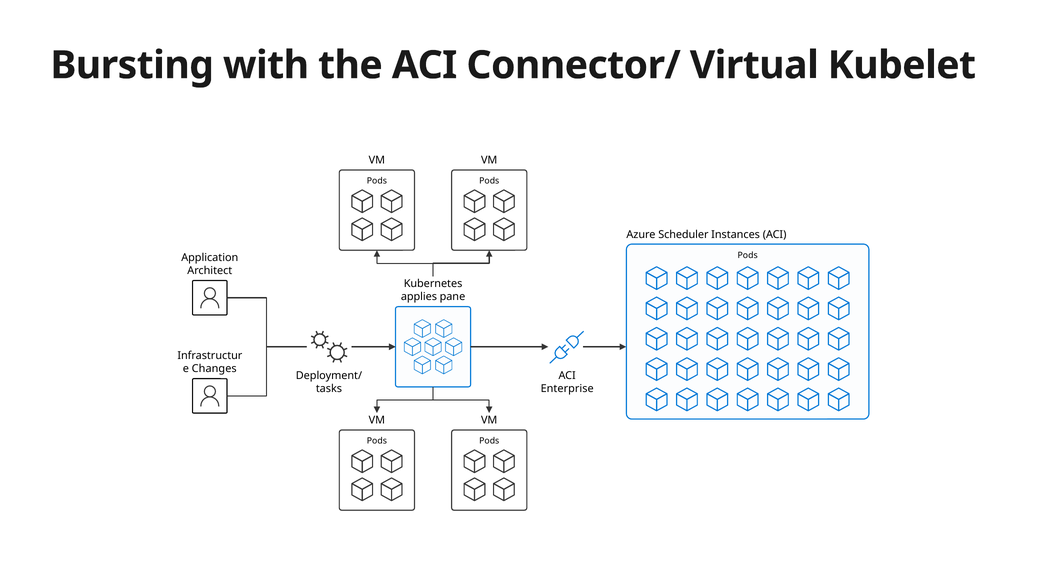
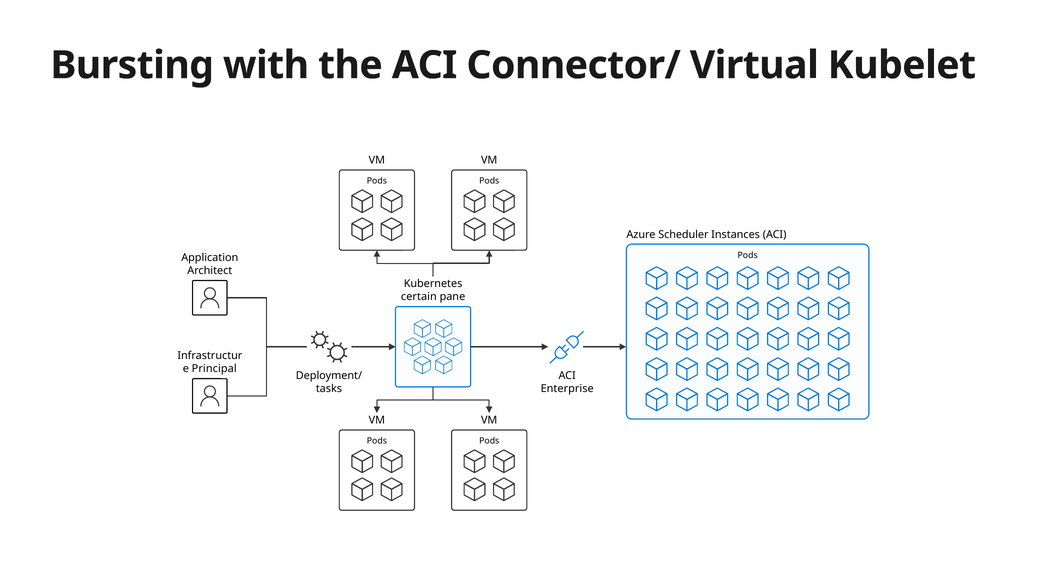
applies: applies -> certain
Changes: Changes -> Principal
